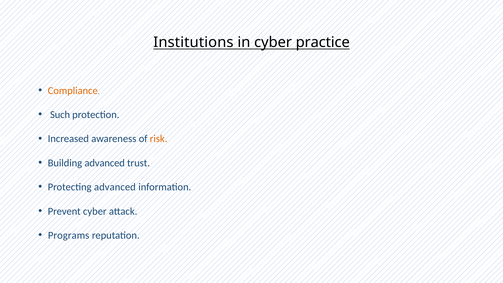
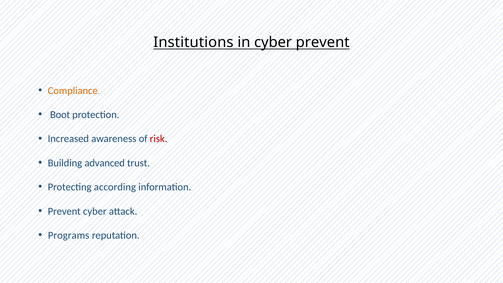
cyber practice: practice -> prevent
Such: Such -> Boot
risk colour: orange -> red
Protecting advanced: advanced -> according
